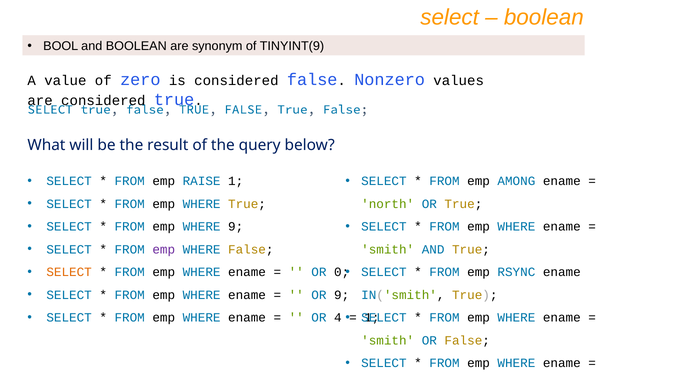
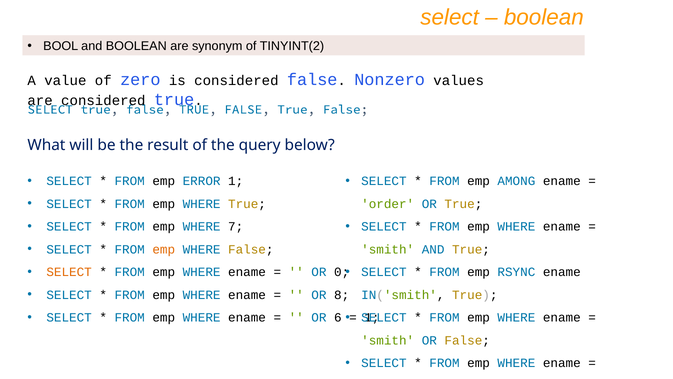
TINYINT(9: TINYINT(9 -> TINYINT(2
RAISE: RAISE -> ERROR
north: north -> order
WHERE 9: 9 -> 7
emp at (164, 249) colour: purple -> orange
OR 9: 9 -> 8
4: 4 -> 6
